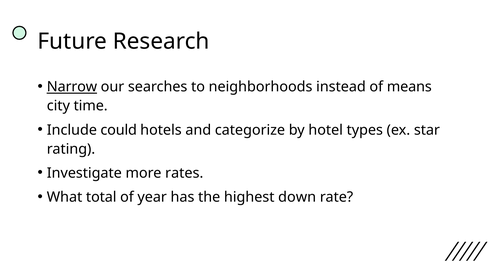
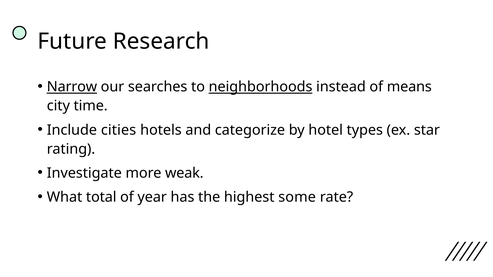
neighborhoods underline: none -> present
could: could -> cities
rates: rates -> weak
down: down -> some
